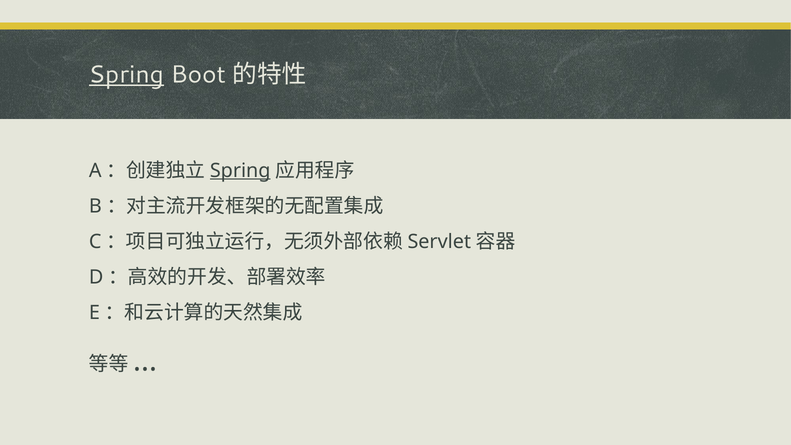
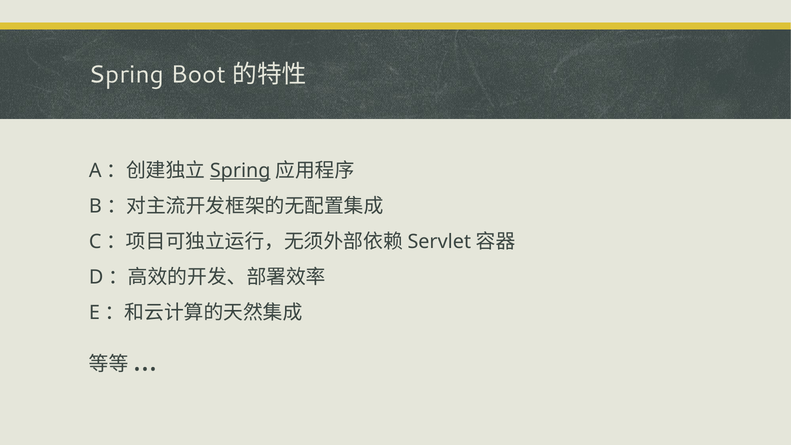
Spring at (126, 75) underline: present -> none
